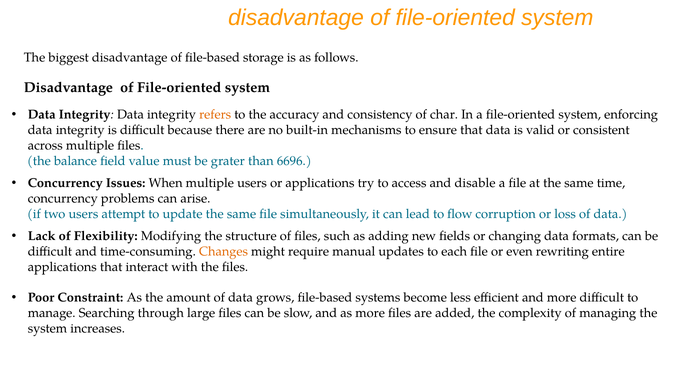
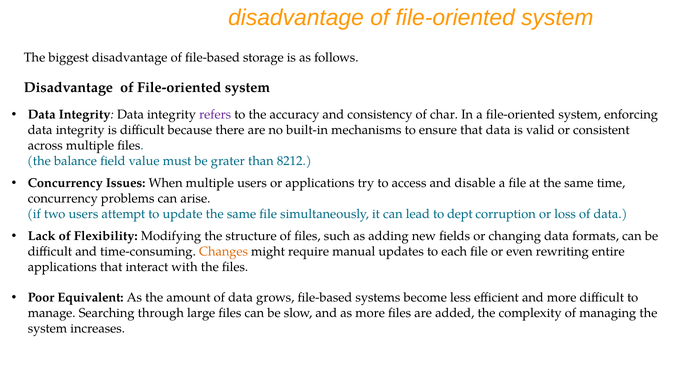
refers colour: orange -> purple
6696: 6696 -> 8212
flow: flow -> dept
Constraint: Constraint -> Equivalent
